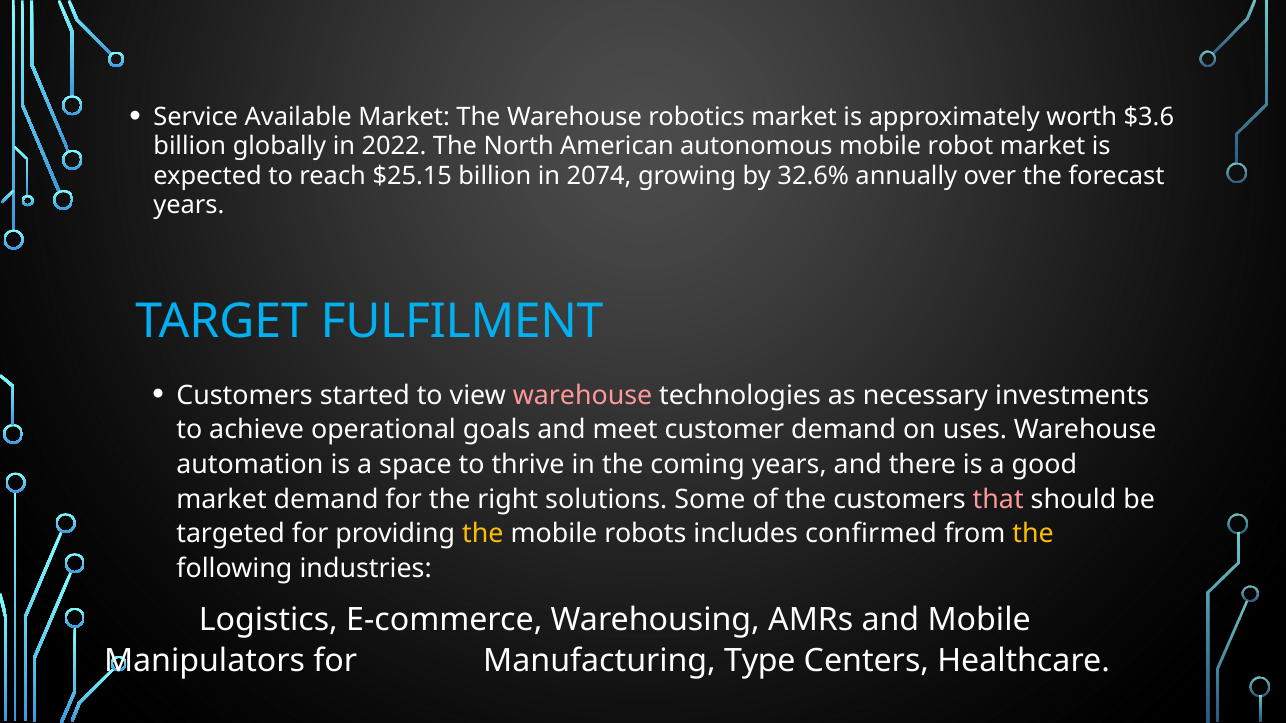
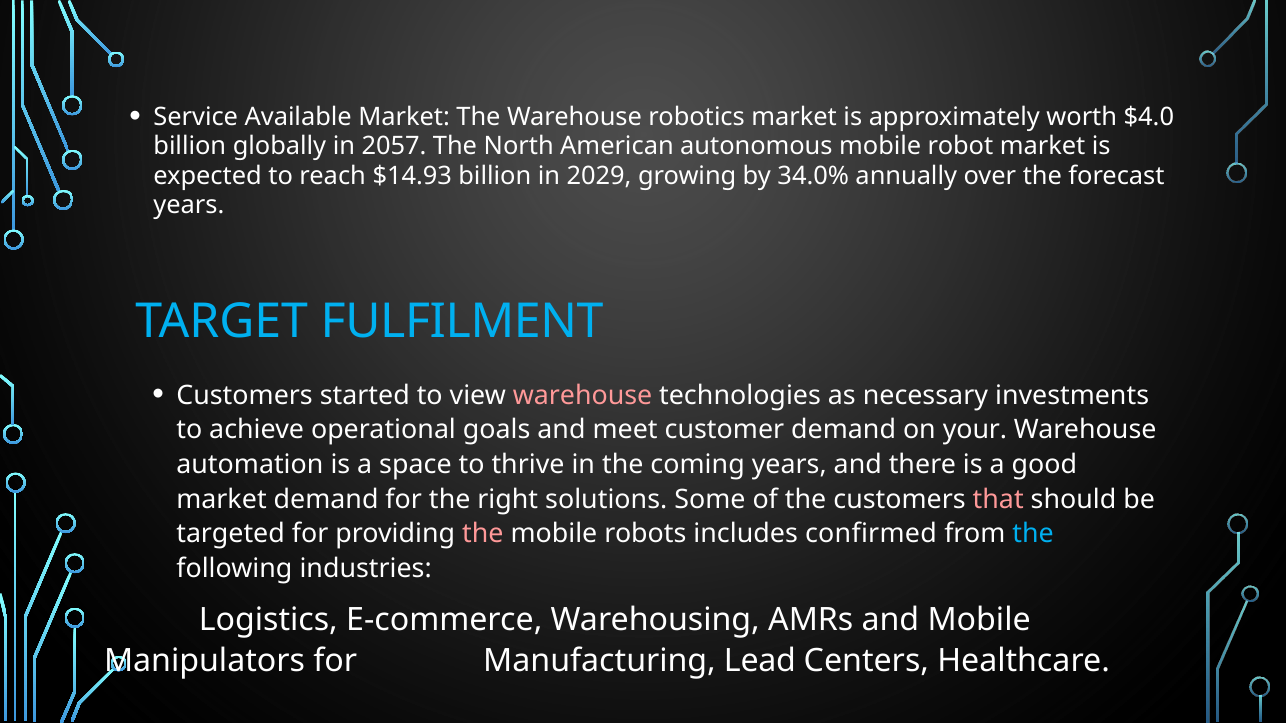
$3.6: $3.6 -> $4.0
2022: 2022 -> 2057
$25.15: $25.15 -> $14.93
2074: 2074 -> 2029
32.6%: 32.6% -> 34.0%
uses: uses -> your
the at (483, 534) colour: yellow -> pink
the at (1033, 534) colour: yellow -> light blue
Type: Type -> Lead
